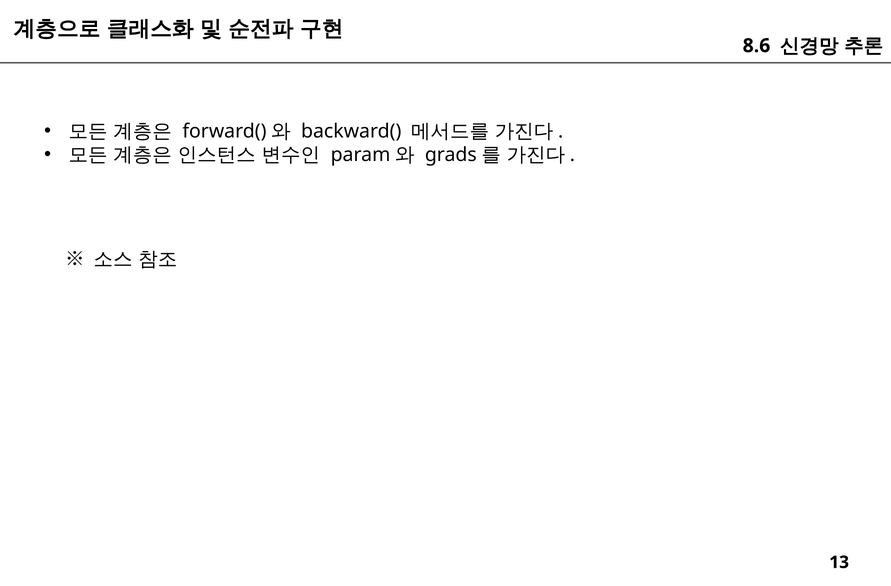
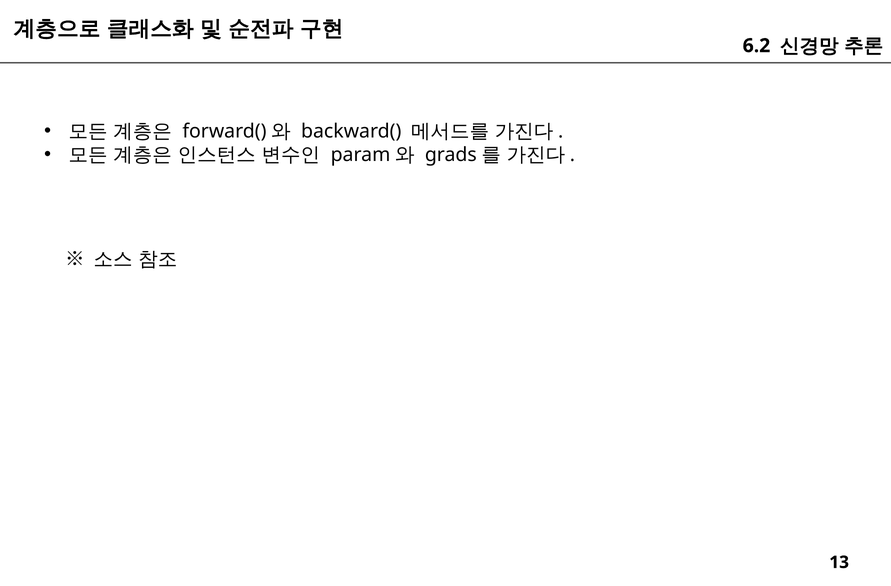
8.6: 8.6 -> 6.2
